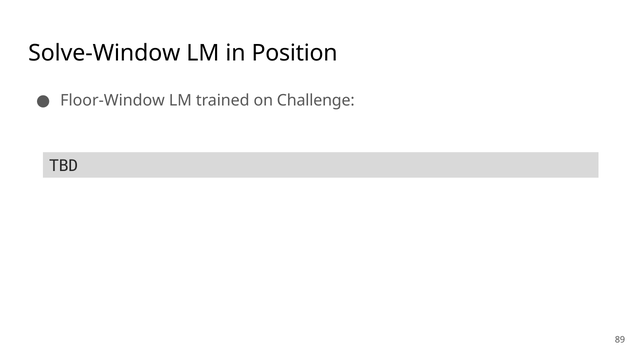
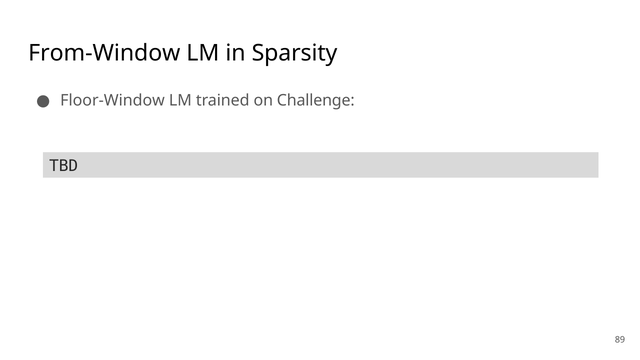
Solve-Window: Solve-Window -> From-Window
Position: Position -> Sparsity
